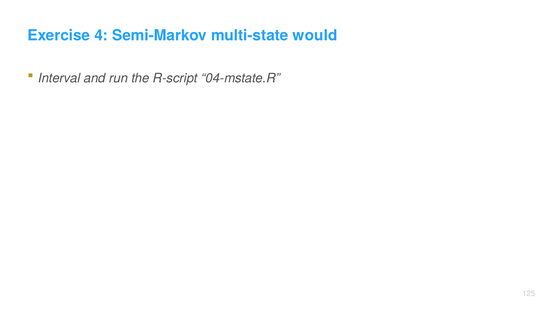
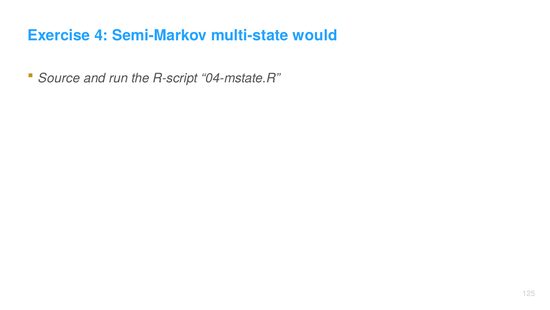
Interval: Interval -> Source
